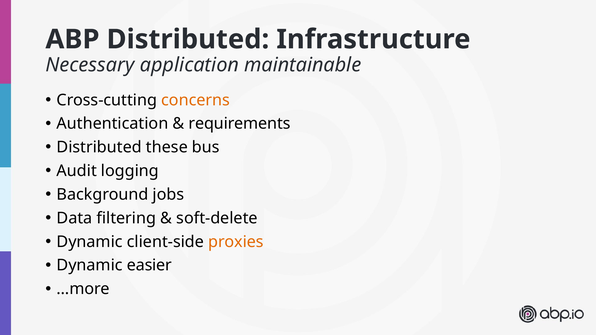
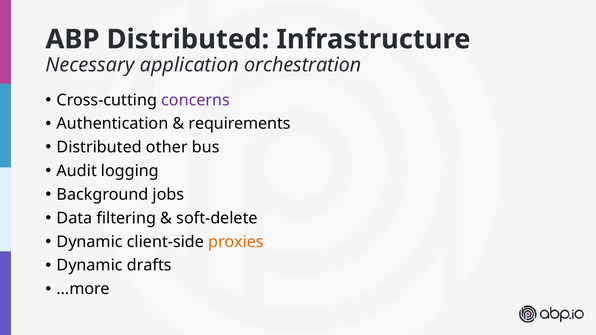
maintainable: maintainable -> orchestration
concerns colour: orange -> purple
these: these -> other
easier: easier -> drafts
